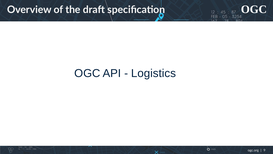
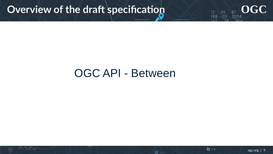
Logistics: Logistics -> Between
